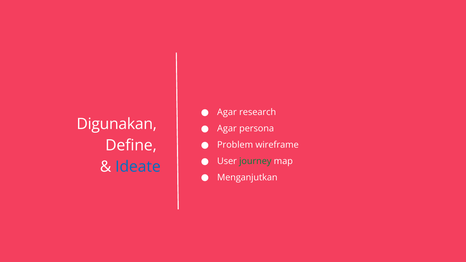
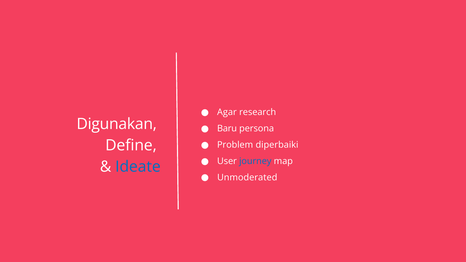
Agar at (227, 129): Agar -> Baru
wireframe: wireframe -> diperbaiki
journey colour: green -> blue
Menganjutkan: Menganjutkan -> Unmoderated
